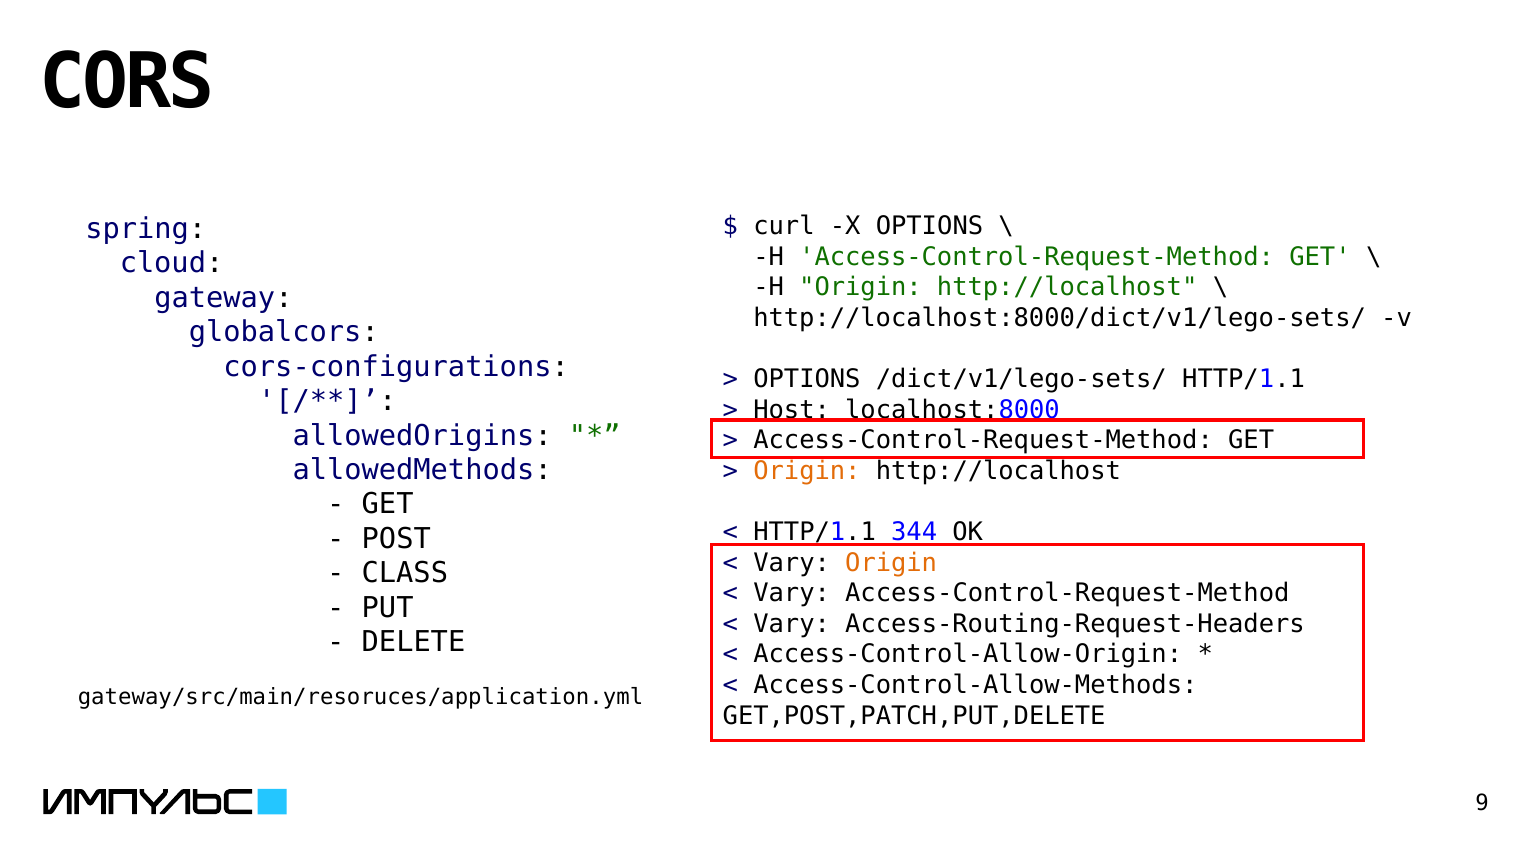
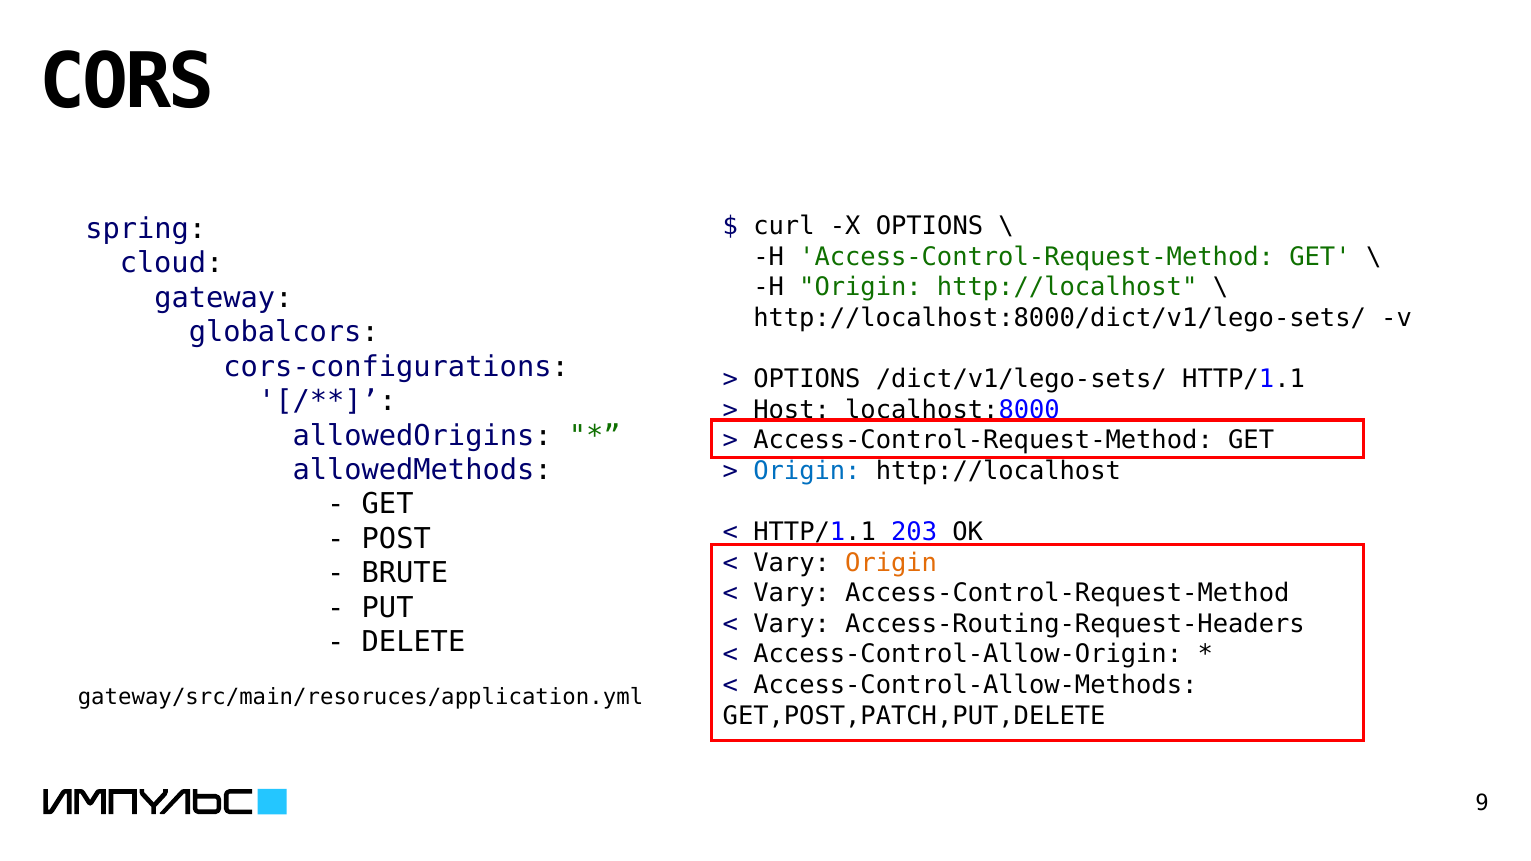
Origin at (807, 471) colour: orange -> blue
344: 344 -> 203
CLASS: CLASS -> BRUTE
